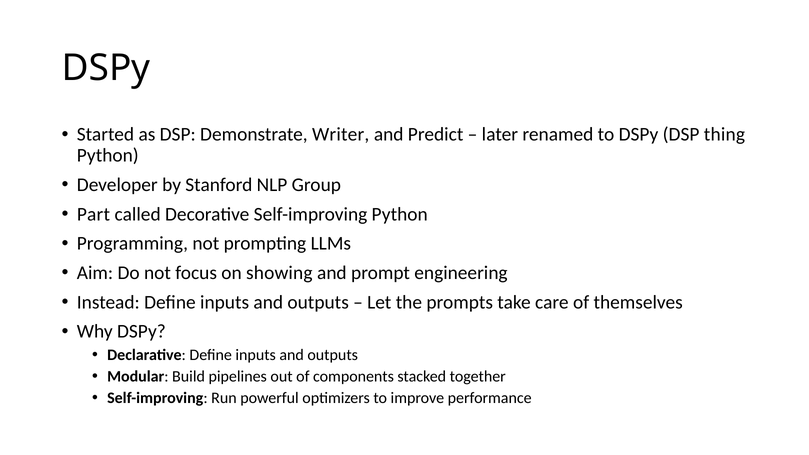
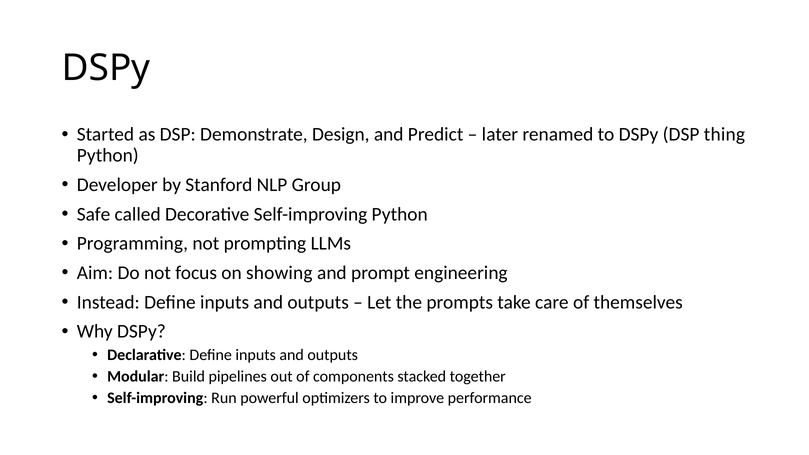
Writer: Writer -> Design
Part: Part -> Safe
